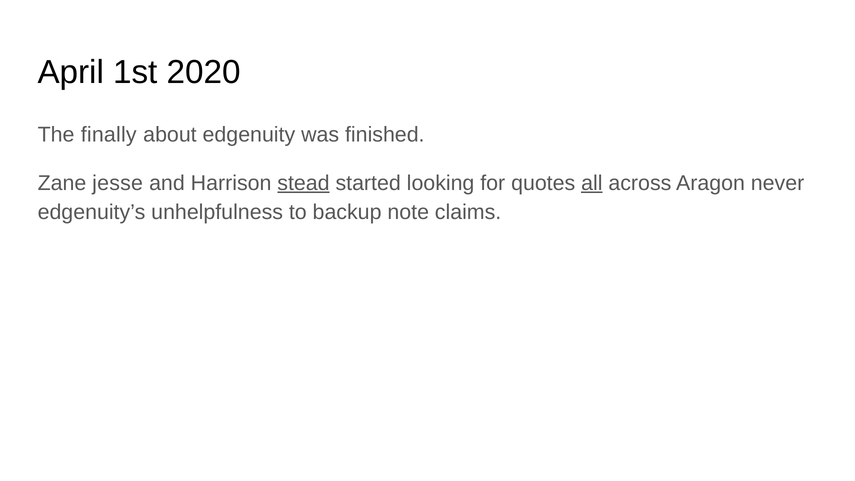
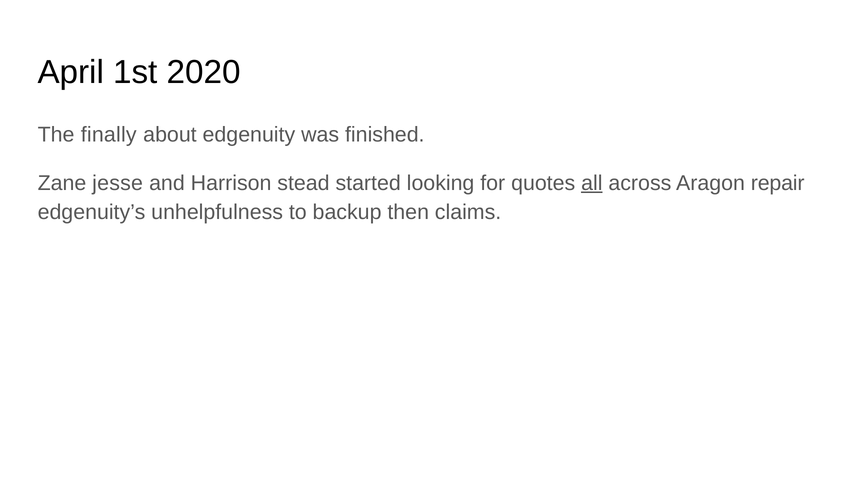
stead underline: present -> none
never: never -> repair
note: note -> then
